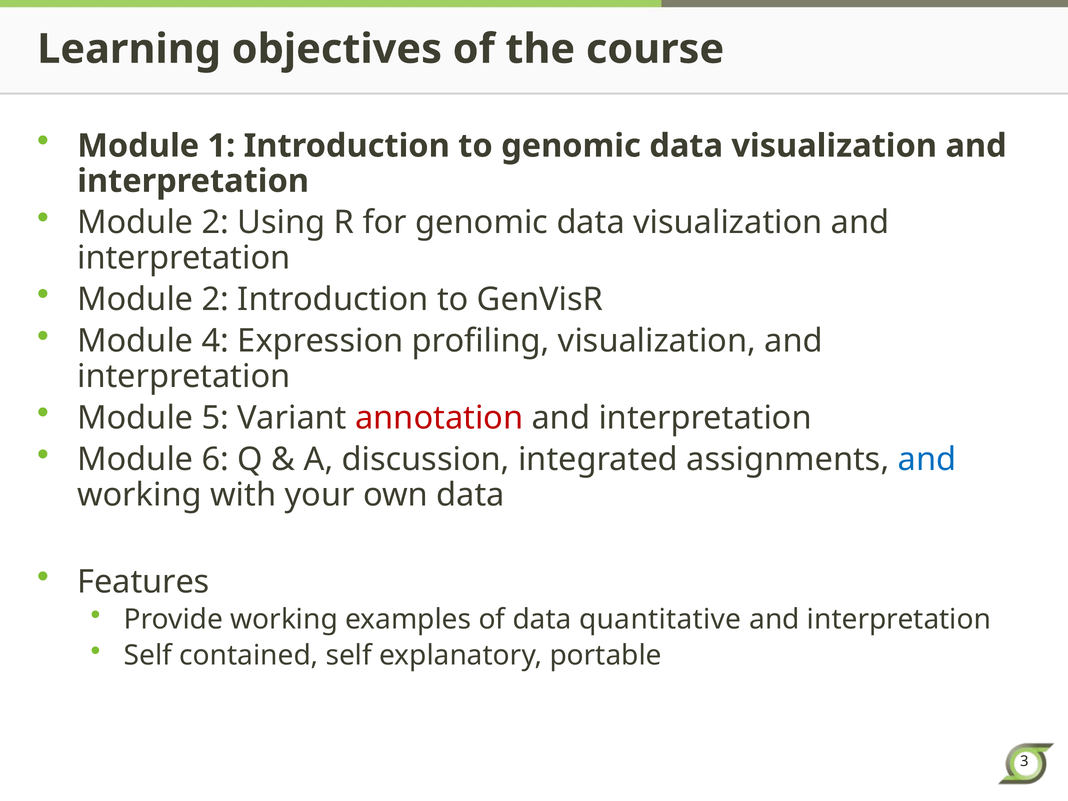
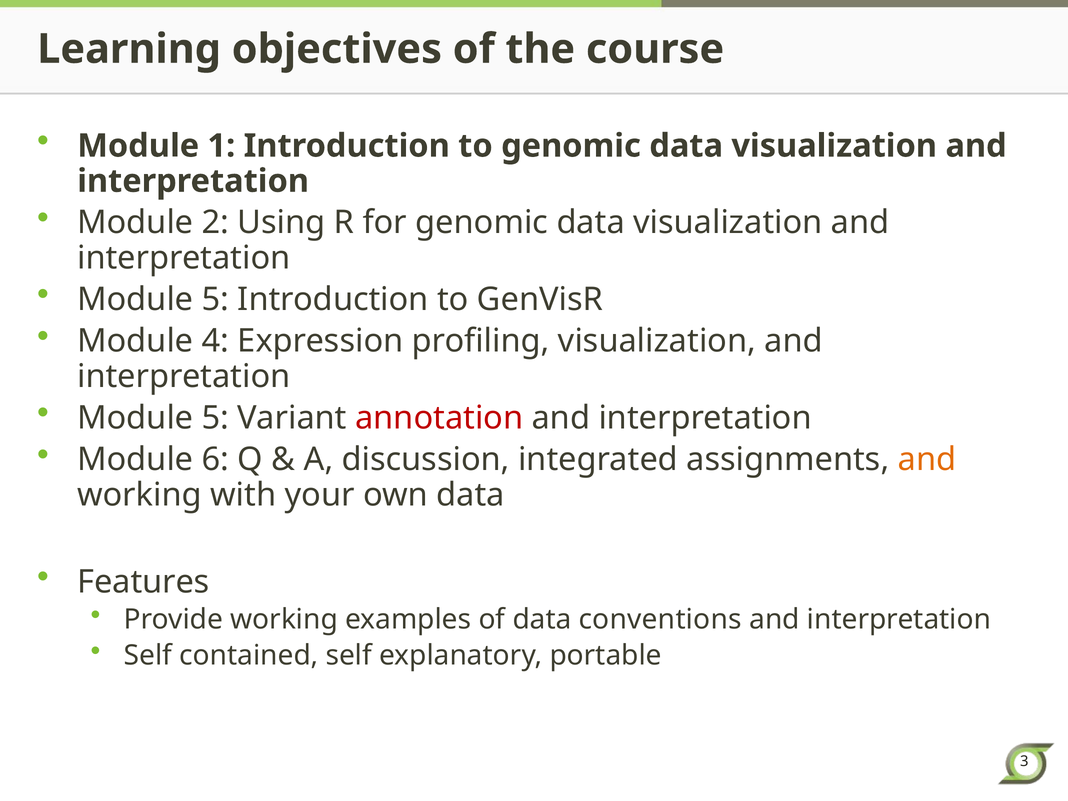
2 at (215, 300): 2 -> 5
and at (927, 460) colour: blue -> orange
quantitative: quantitative -> conventions
